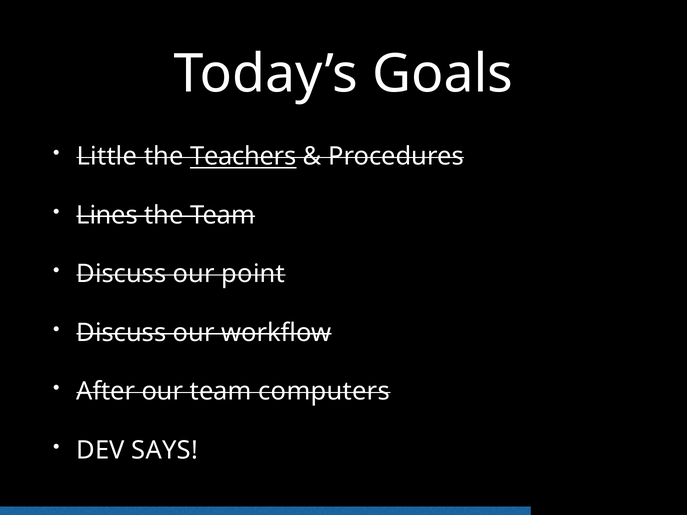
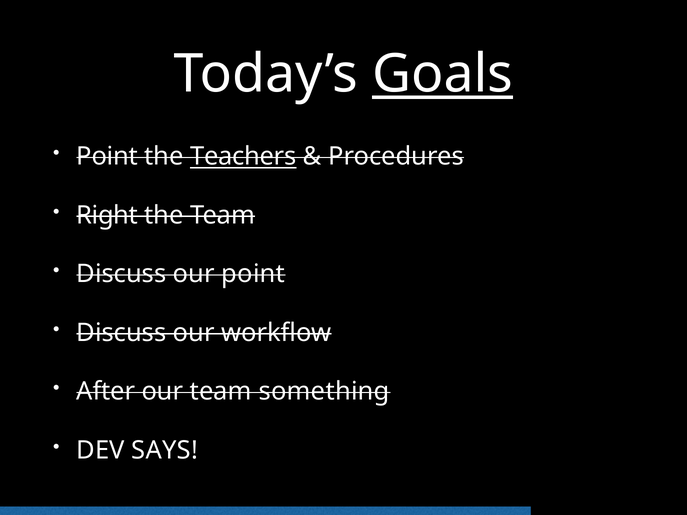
Goals underline: none -> present
Little at (107, 157): Little -> Point
Lines: Lines -> Right
computers: computers -> something
